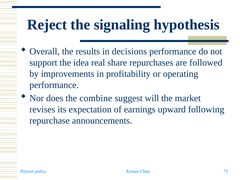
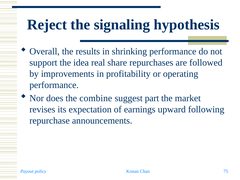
decisions: decisions -> shrinking
will: will -> part
